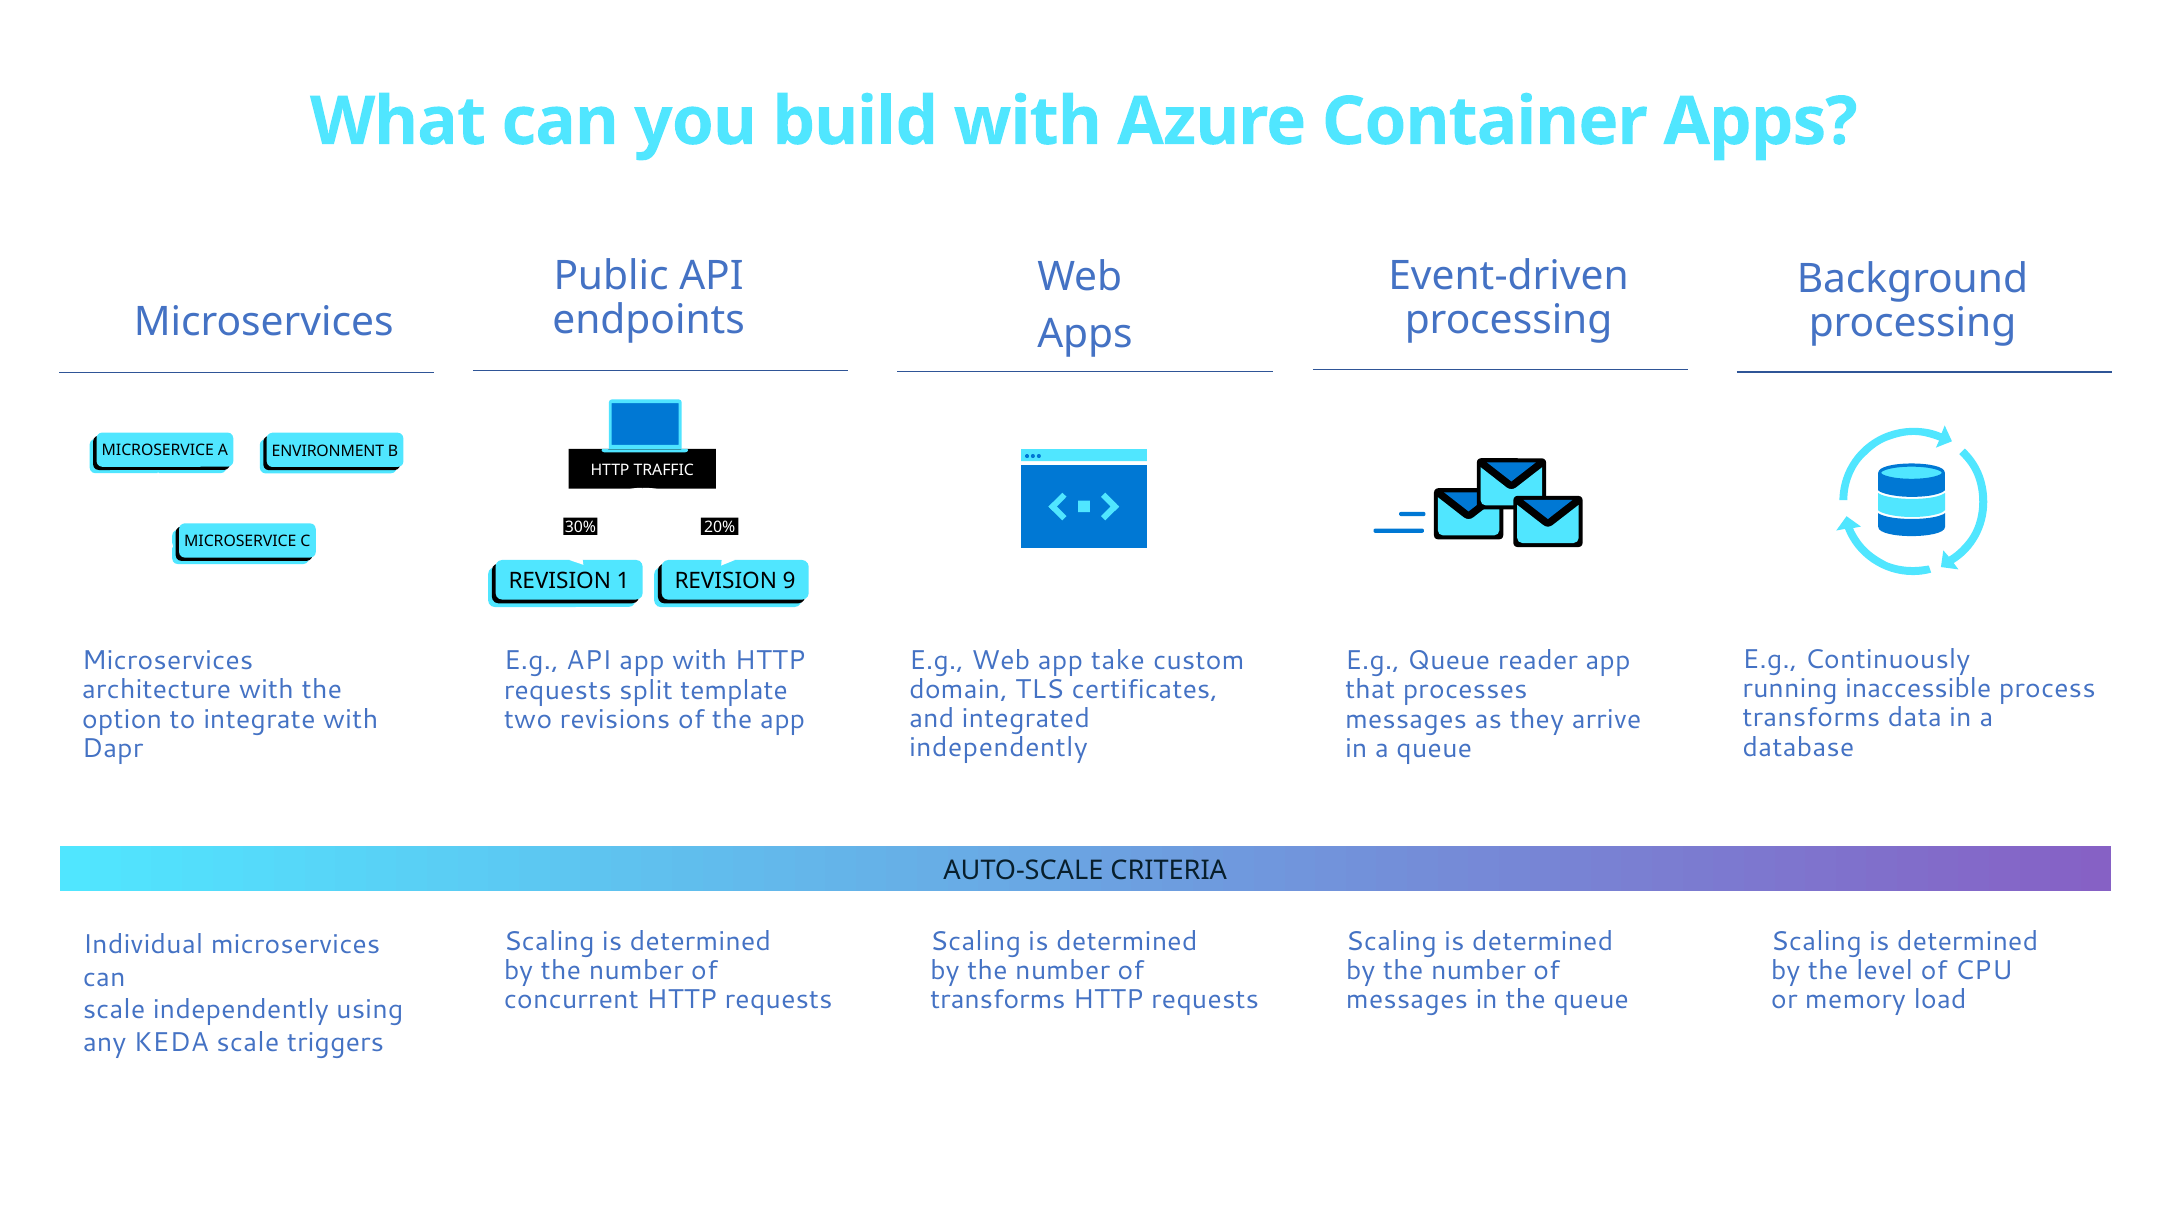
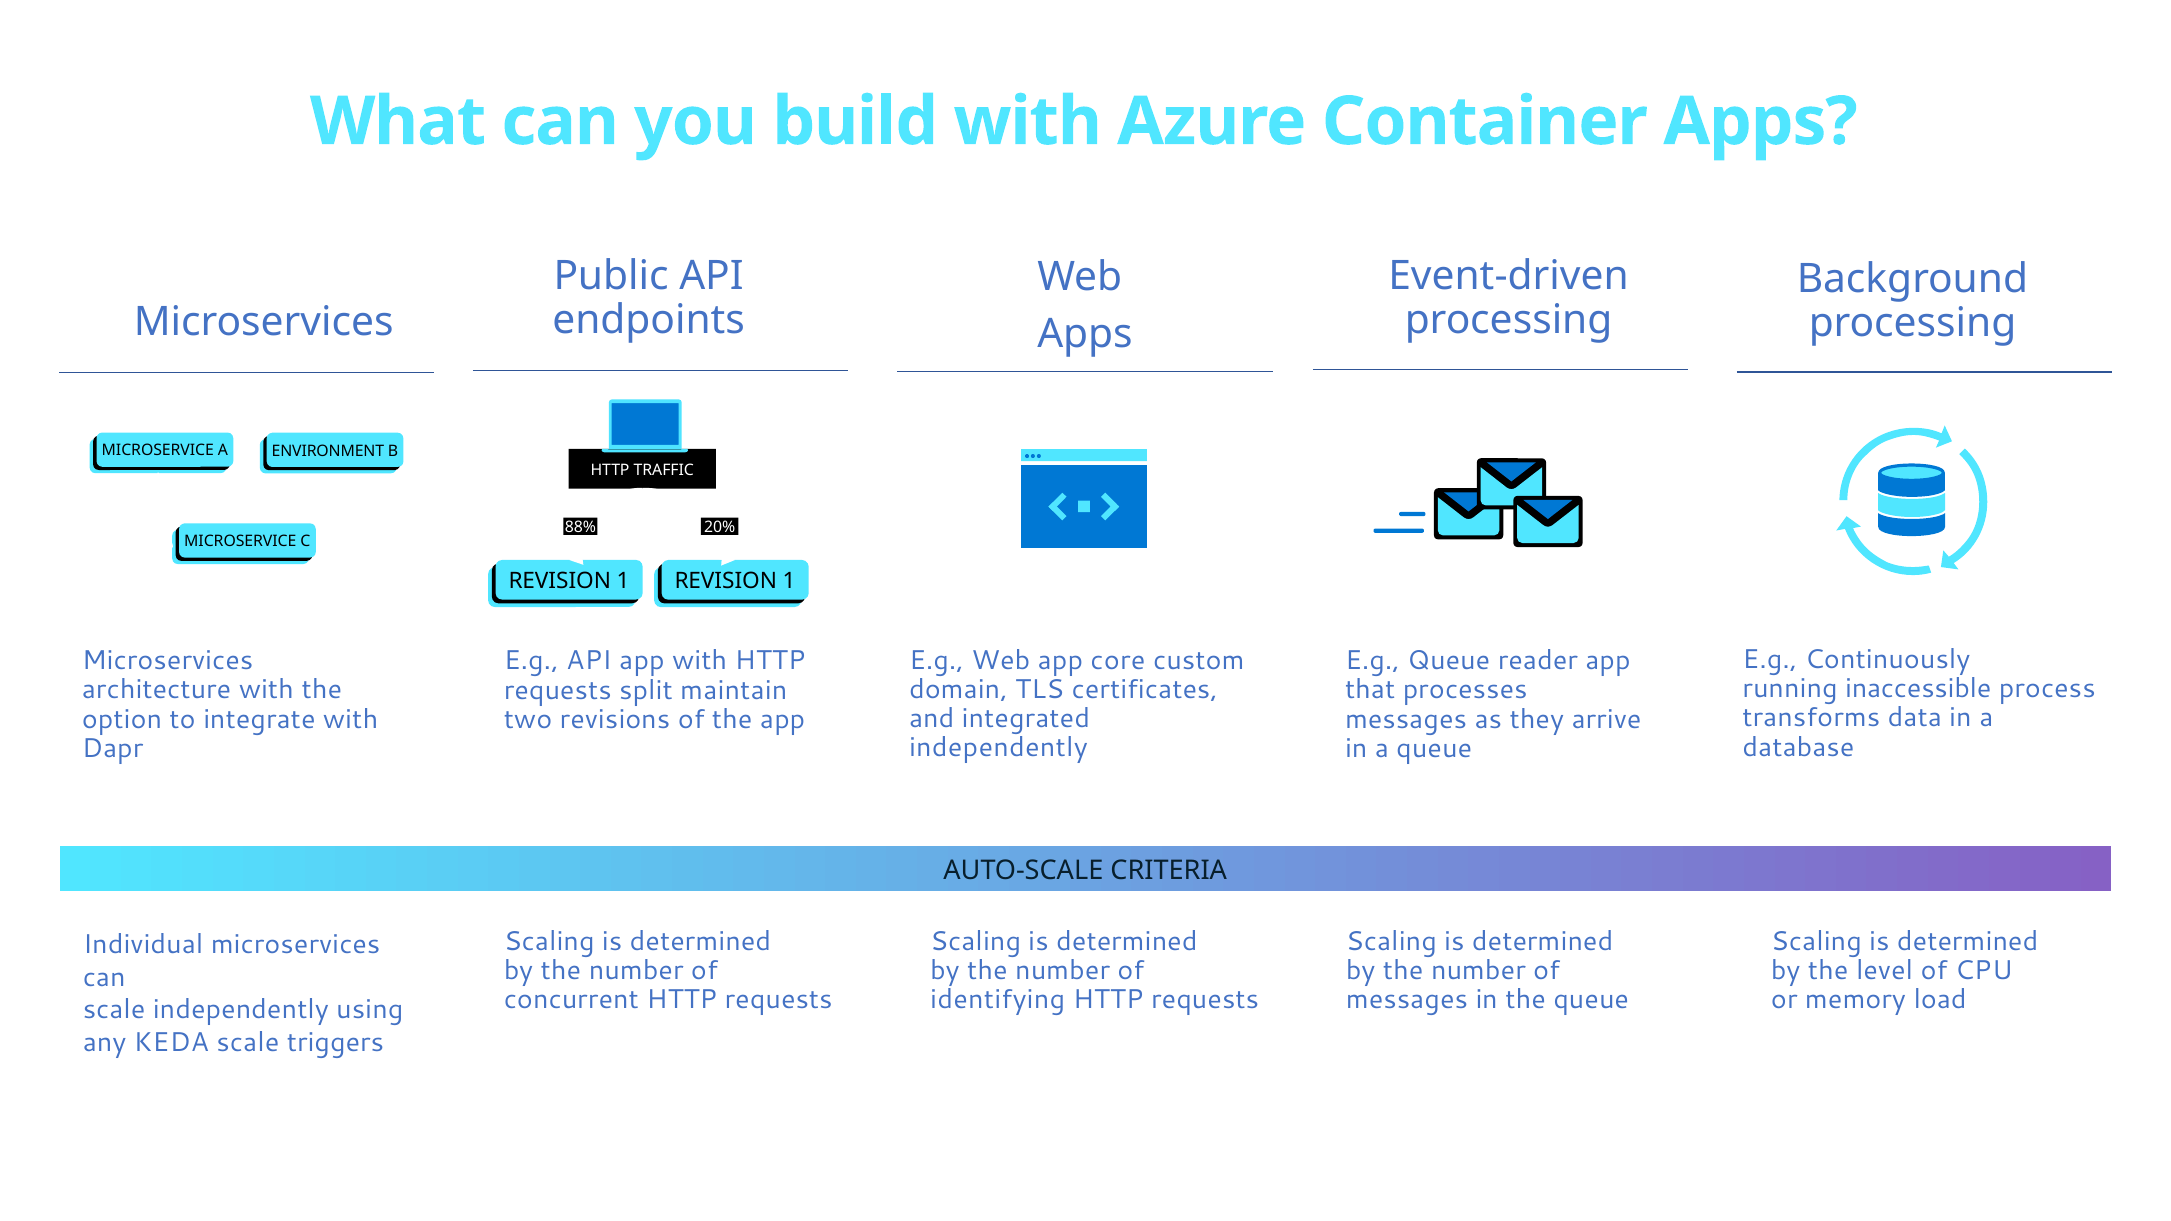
30%: 30% -> 88%
9 at (789, 581): 9 -> 1
take: take -> core
template: template -> maintain
transforms at (998, 1000): transforms -> identifying
